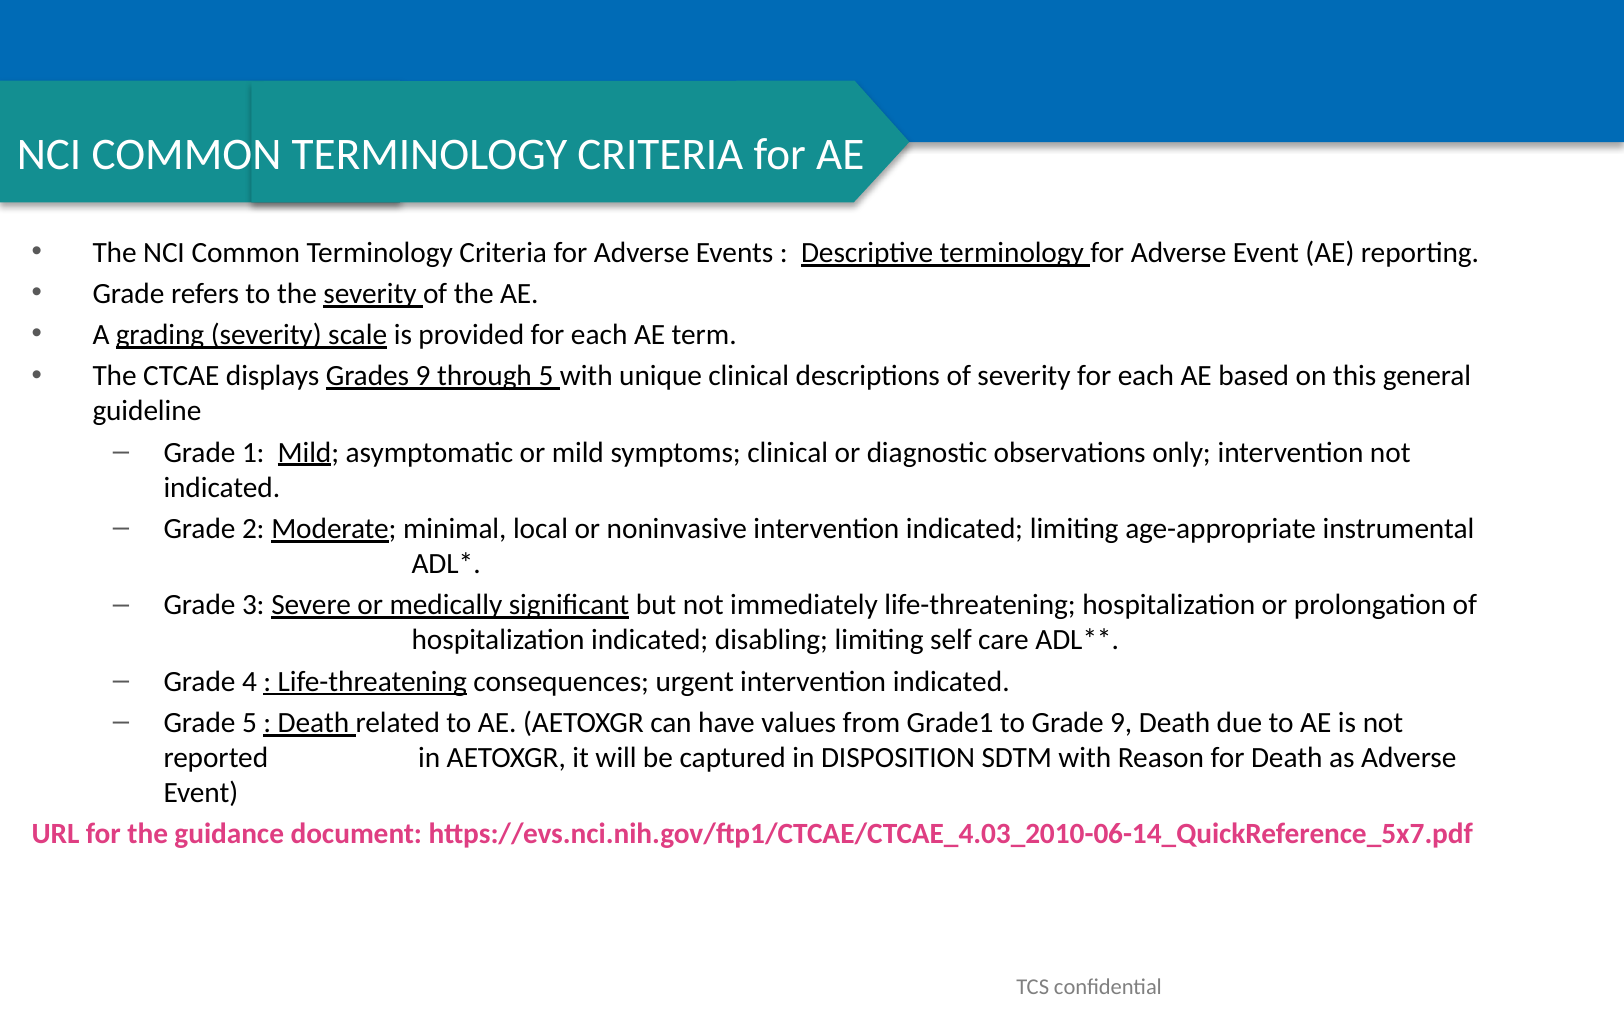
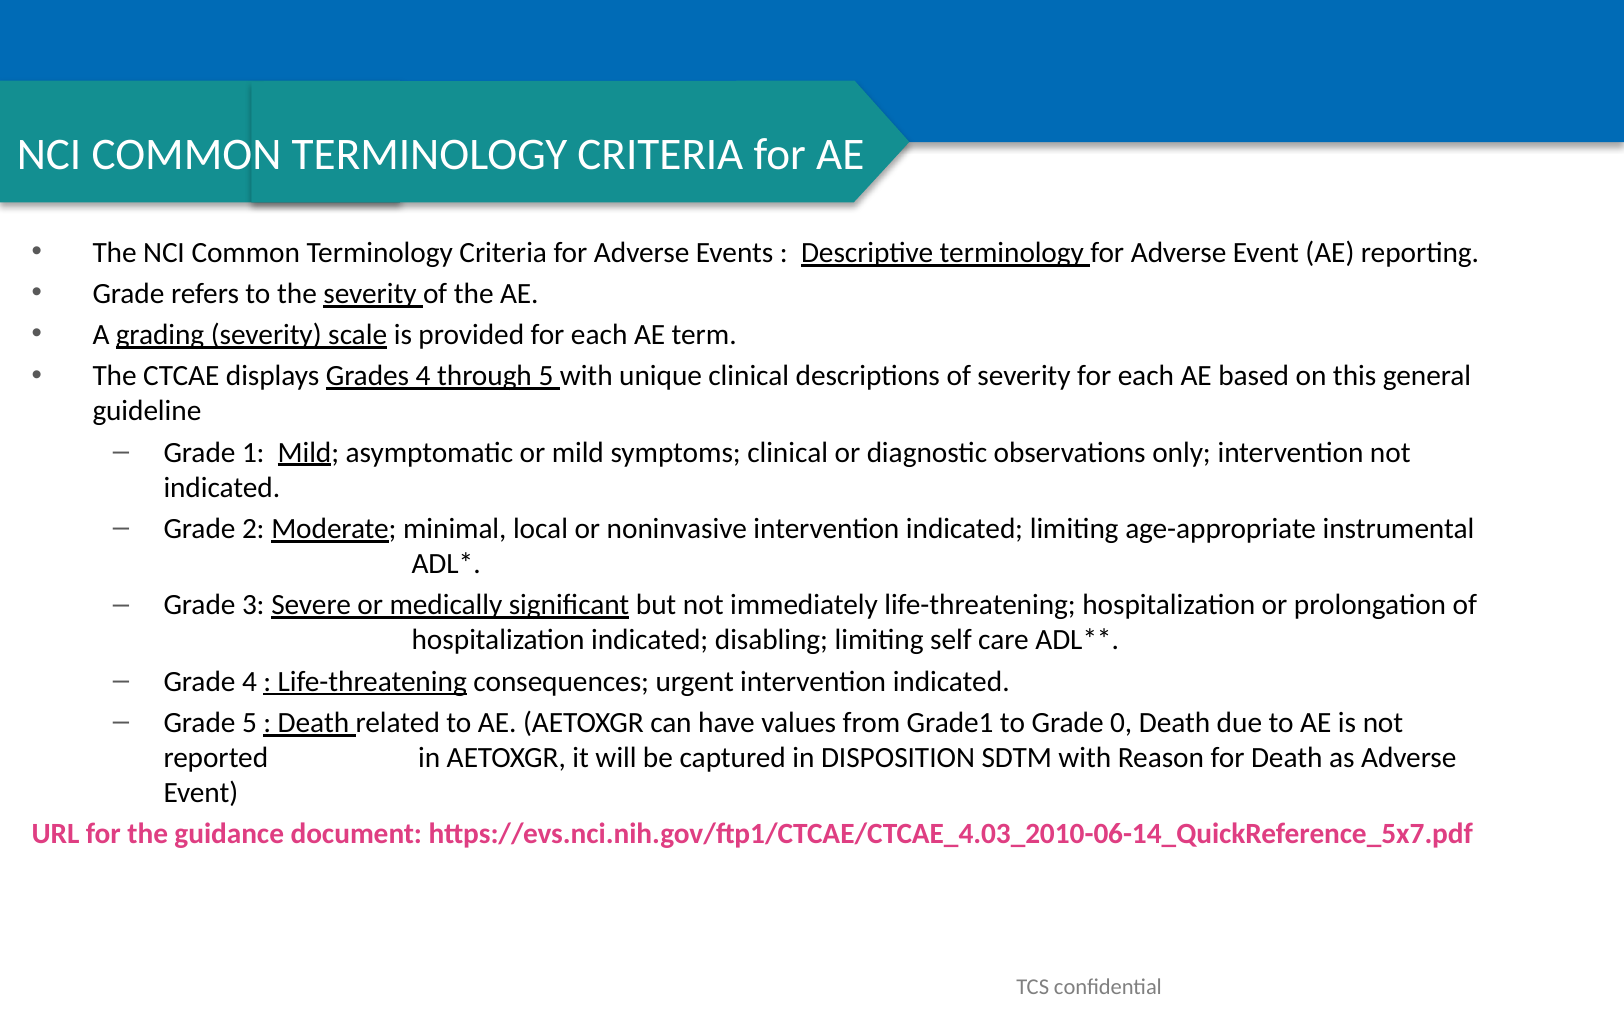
Grades 9: 9 -> 4
Grade 9: 9 -> 0
